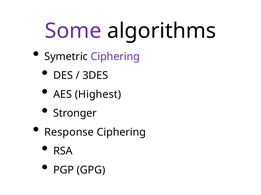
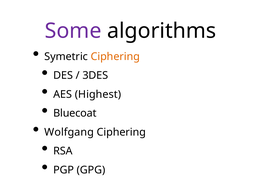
Ciphering at (115, 57) colour: purple -> orange
Stronger: Stronger -> Bluecoat
Response: Response -> Wolfgang
